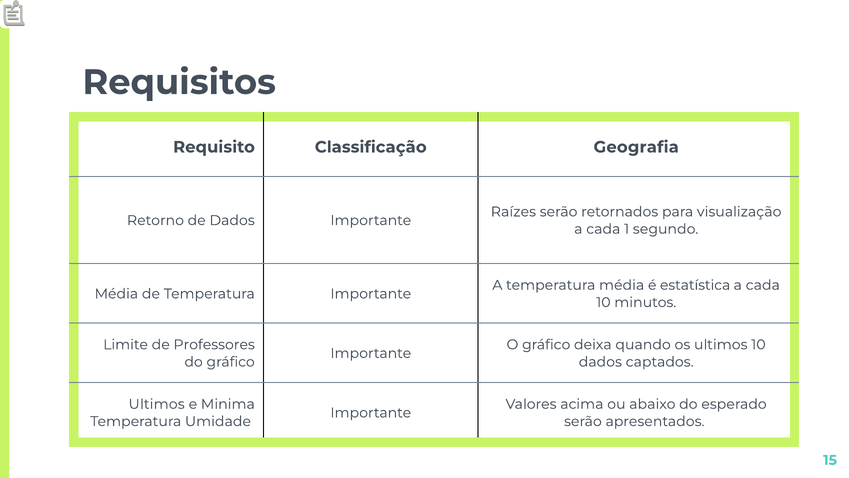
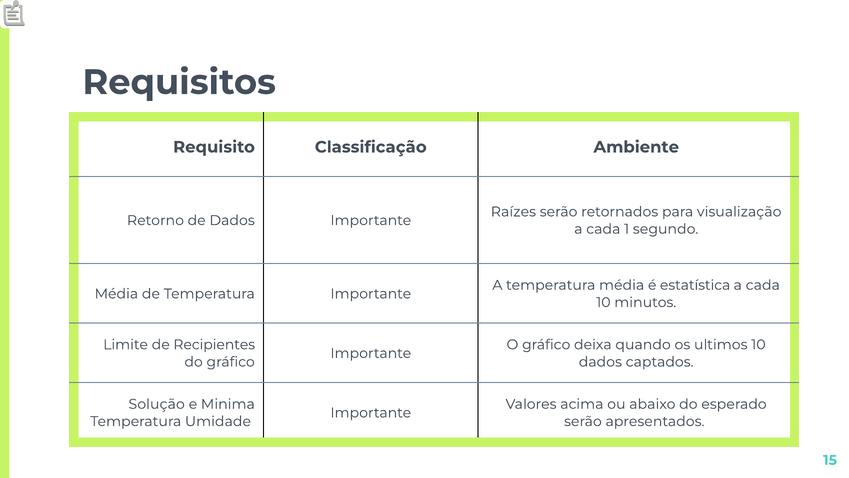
Geografia: Geografia -> Ambiente
Professores: Professores -> Recipientes
Ultimos at (157, 404): Ultimos -> Solução
